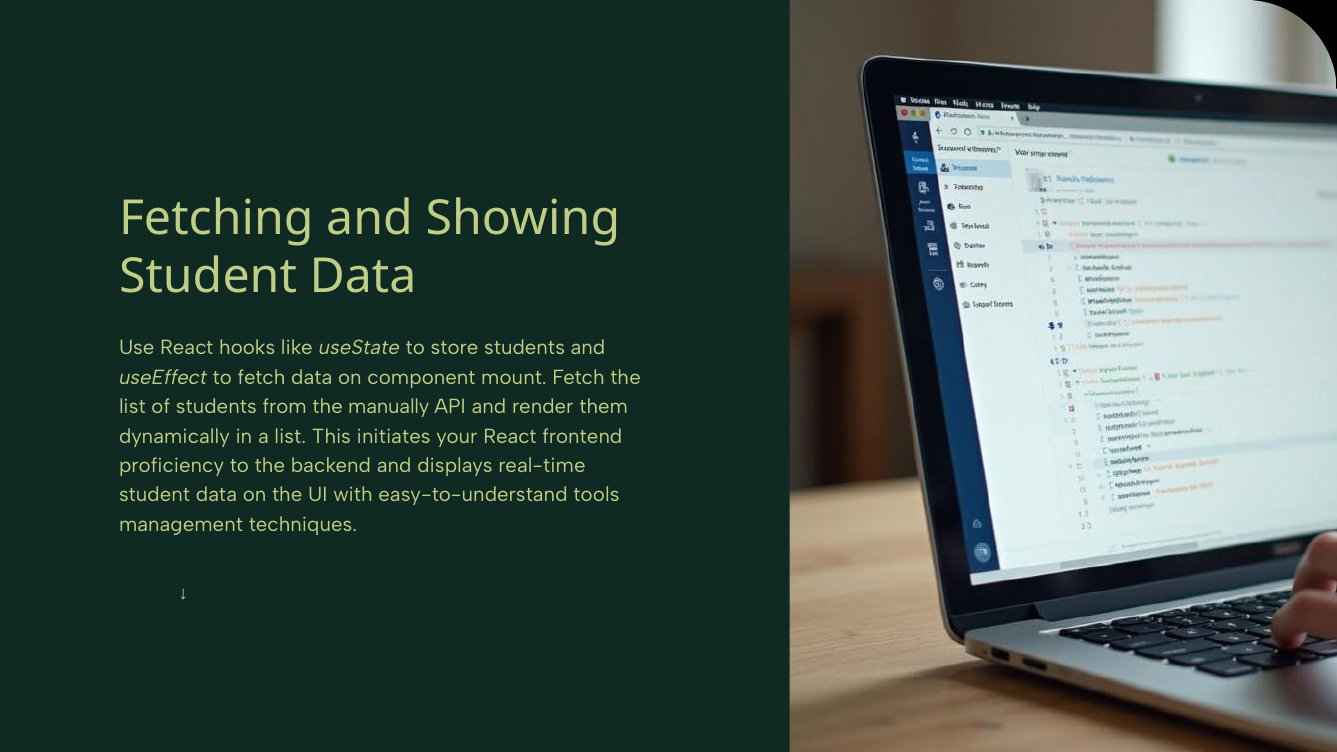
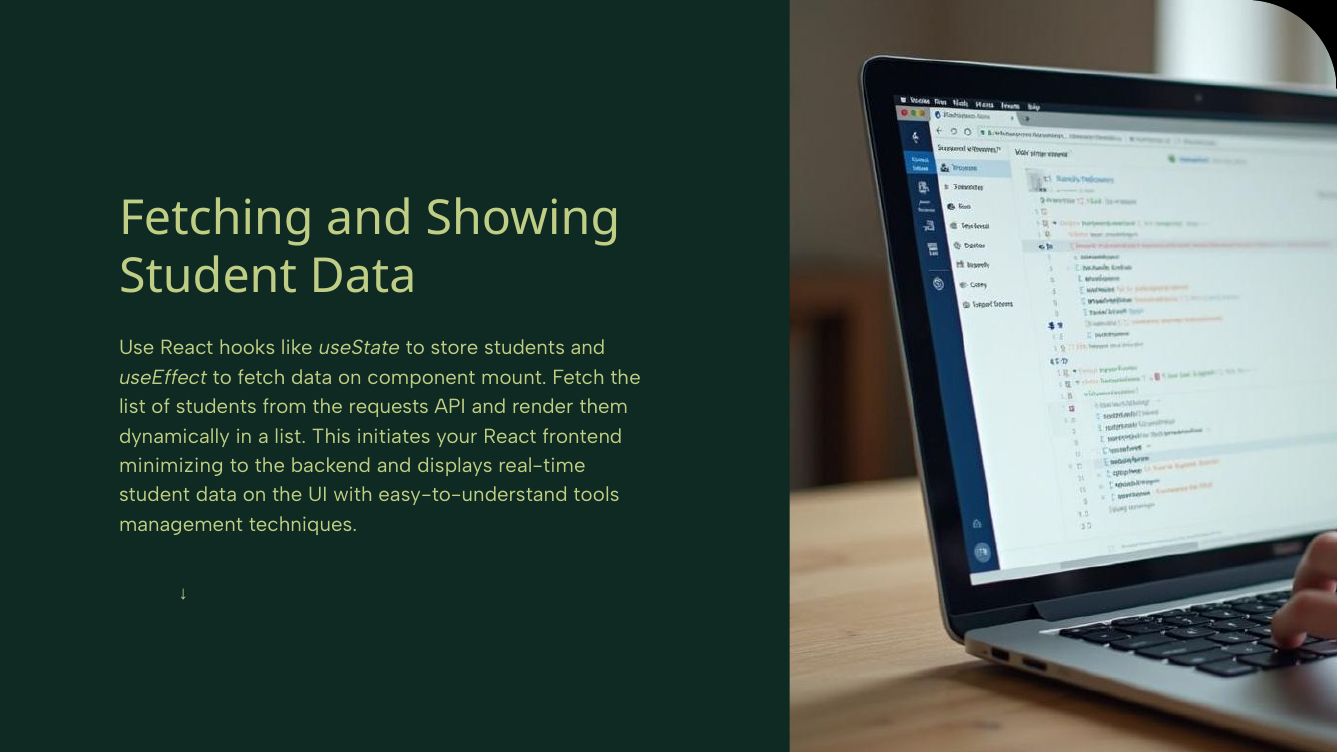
manually: manually -> requests
proficiency: proficiency -> minimizing
